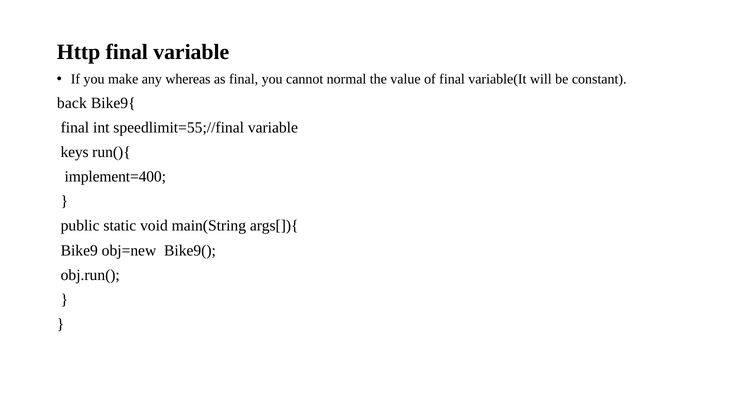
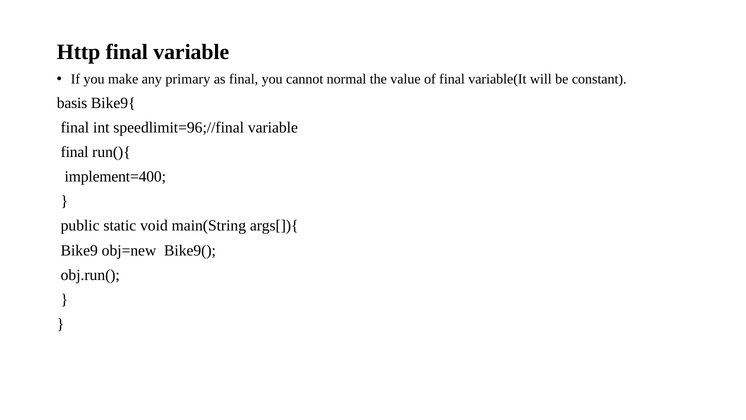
whereas: whereas -> primary
back: back -> basis
speedlimit=55;//final: speedlimit=55;//final -> speedlimit=96;//final
keys at (75, 152): keys -> final
